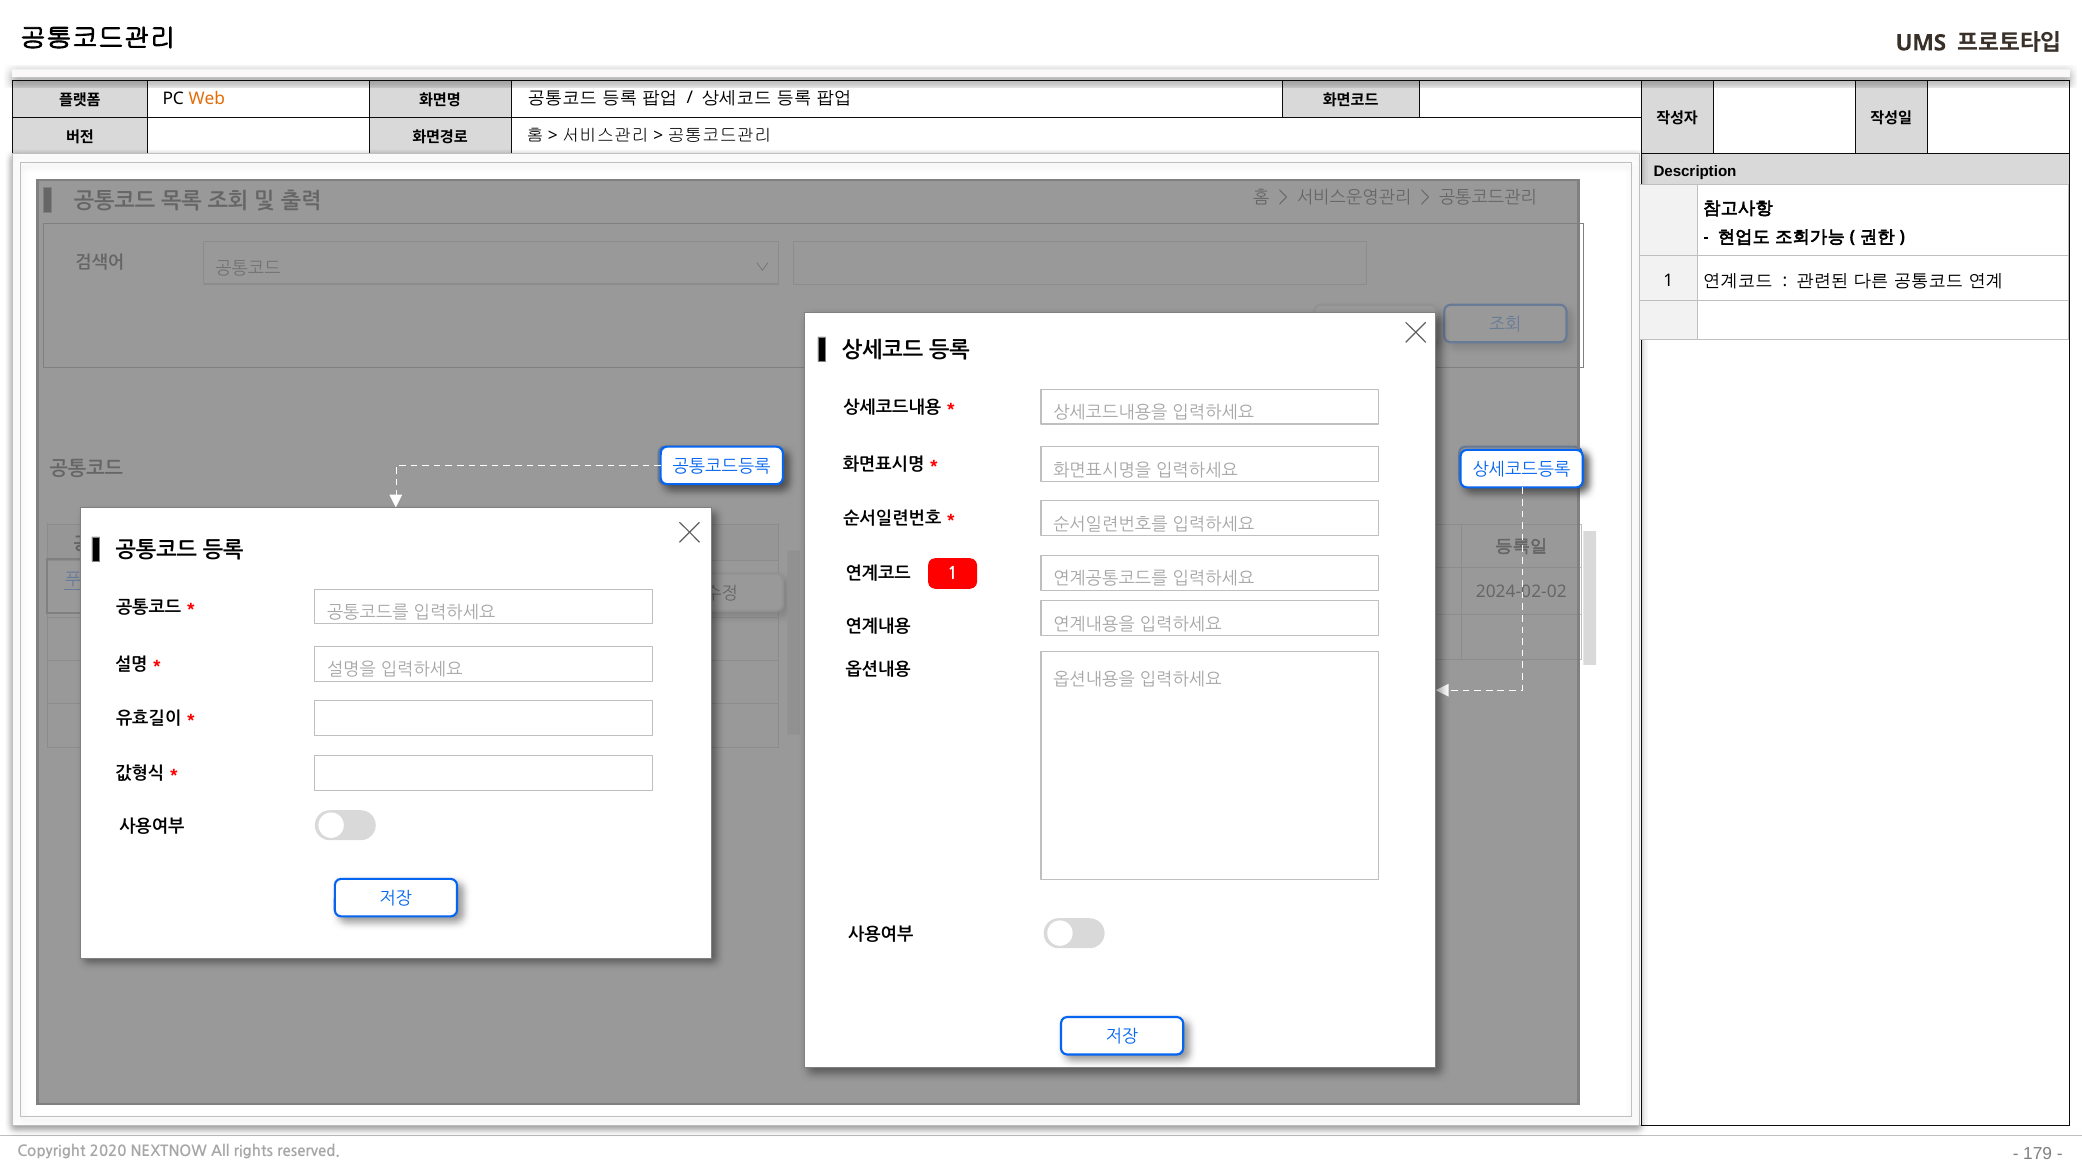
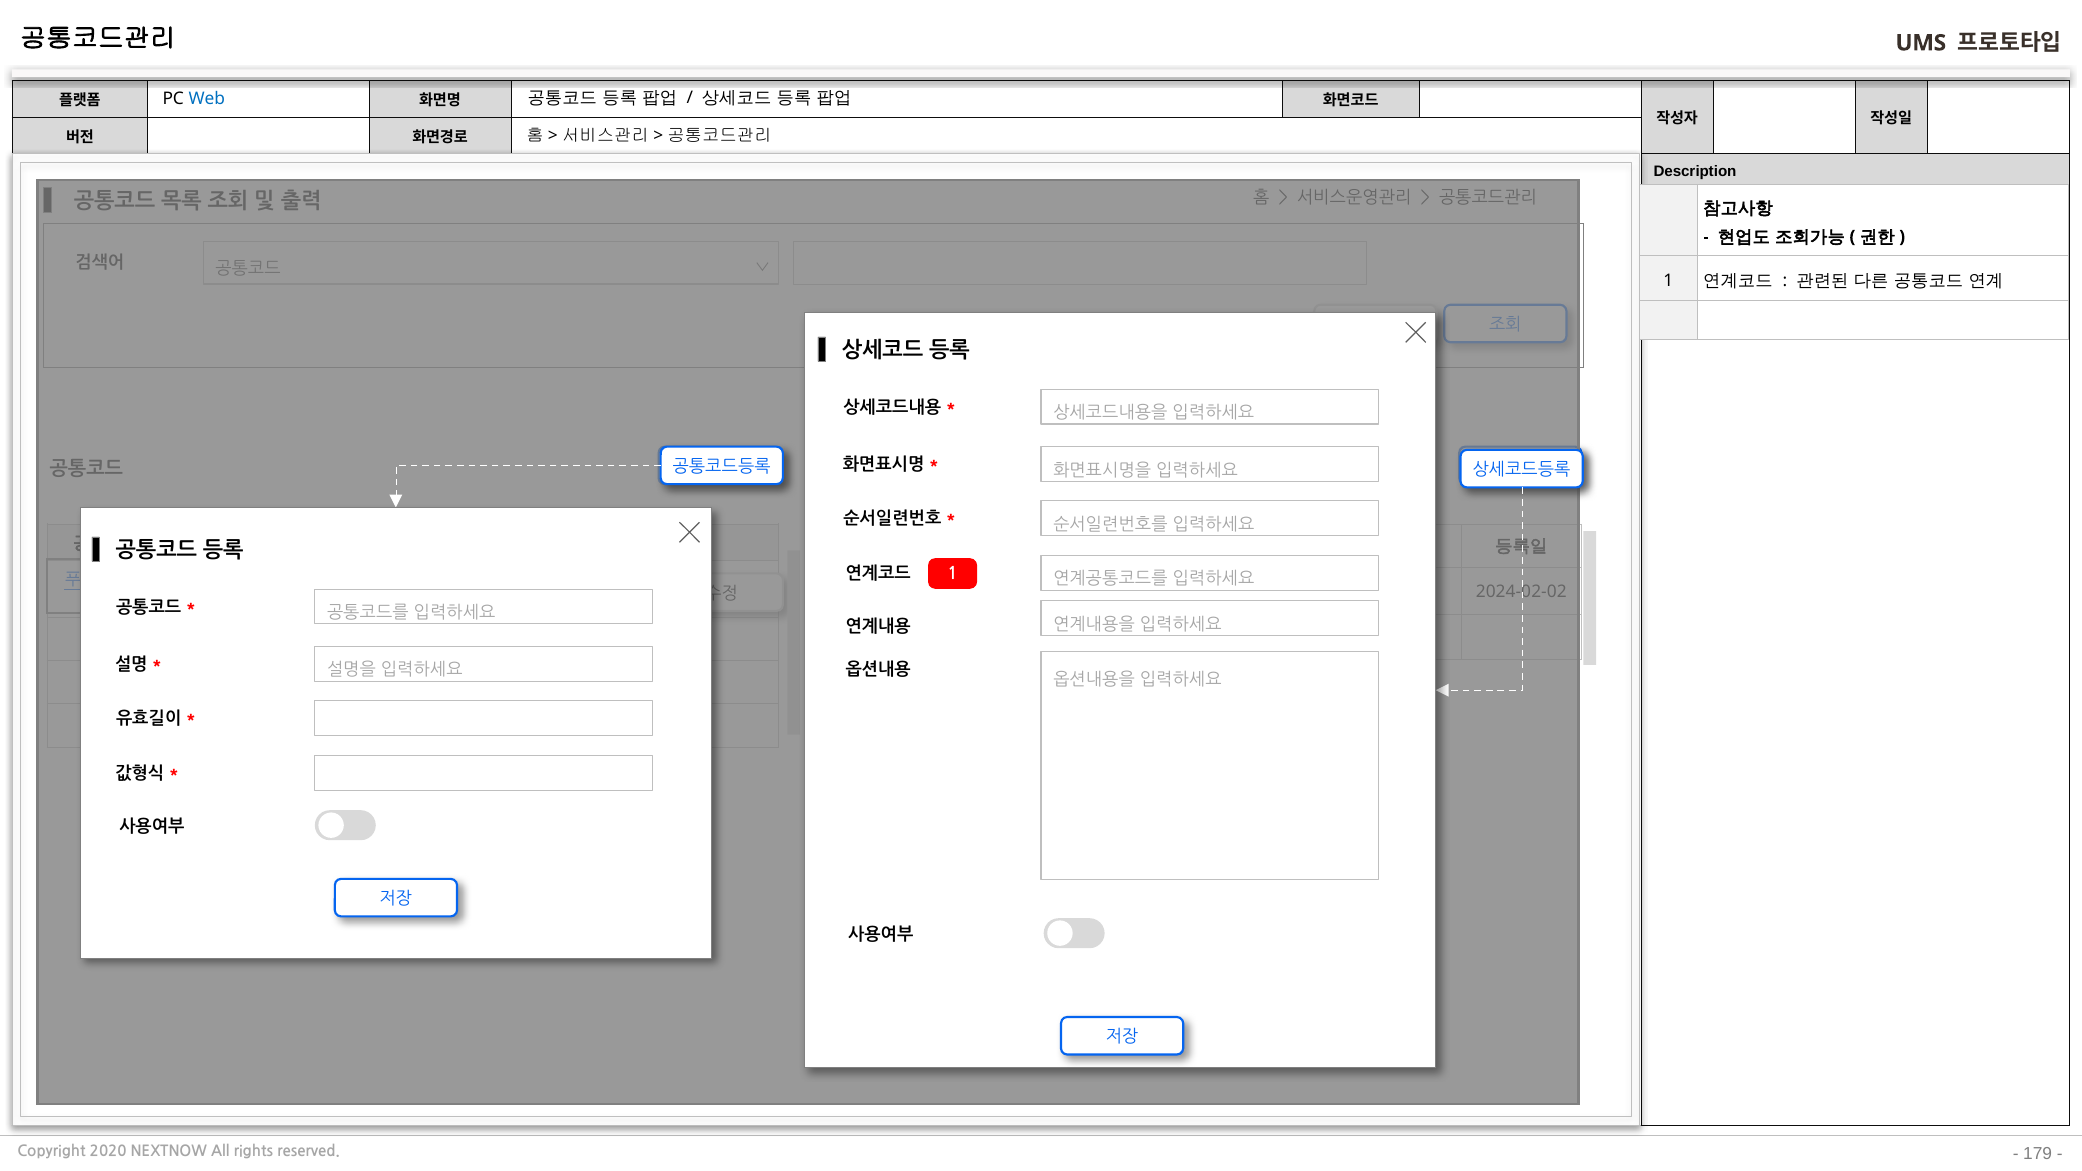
Web colour: orange -> blue
